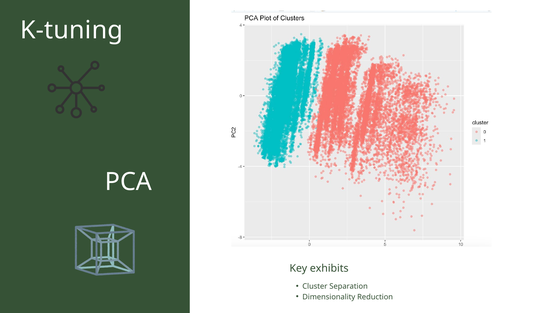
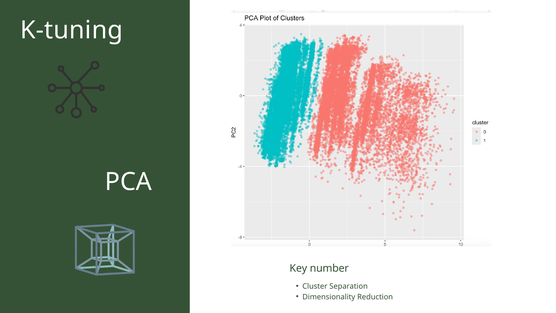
exhibits: exhibits -> number
